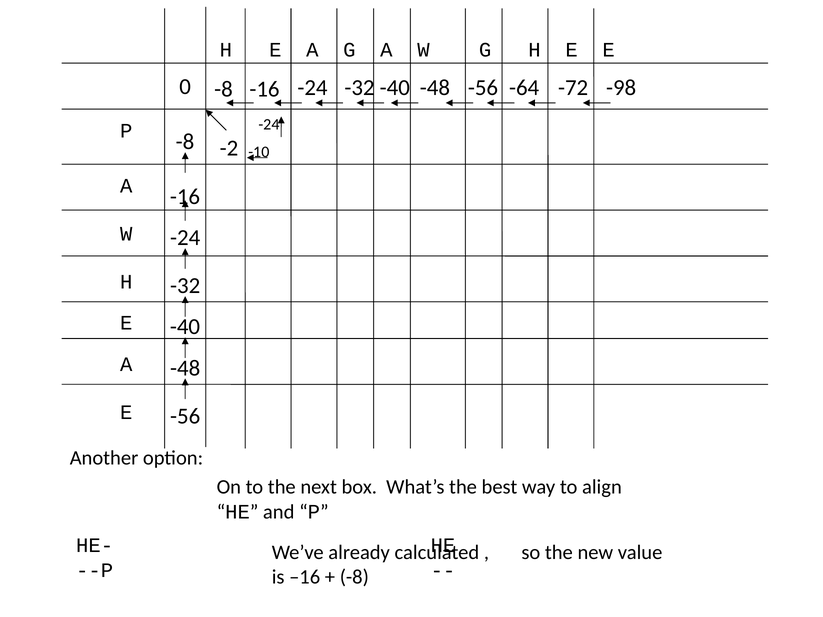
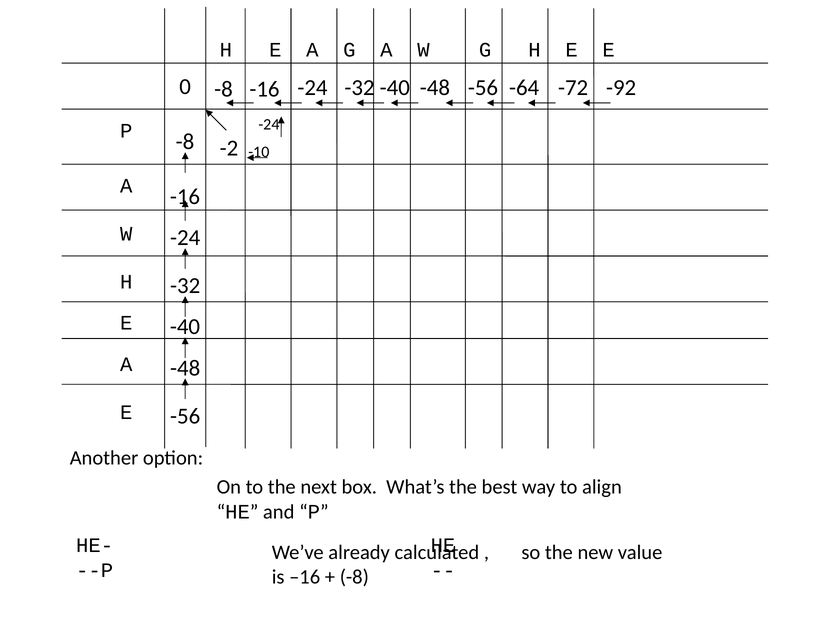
-98: -98 -> -92
